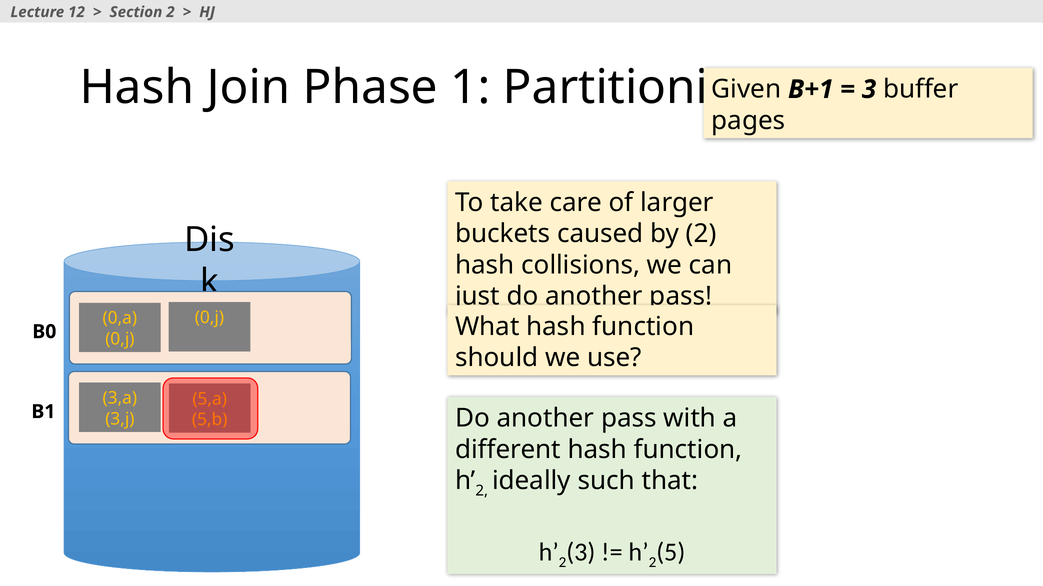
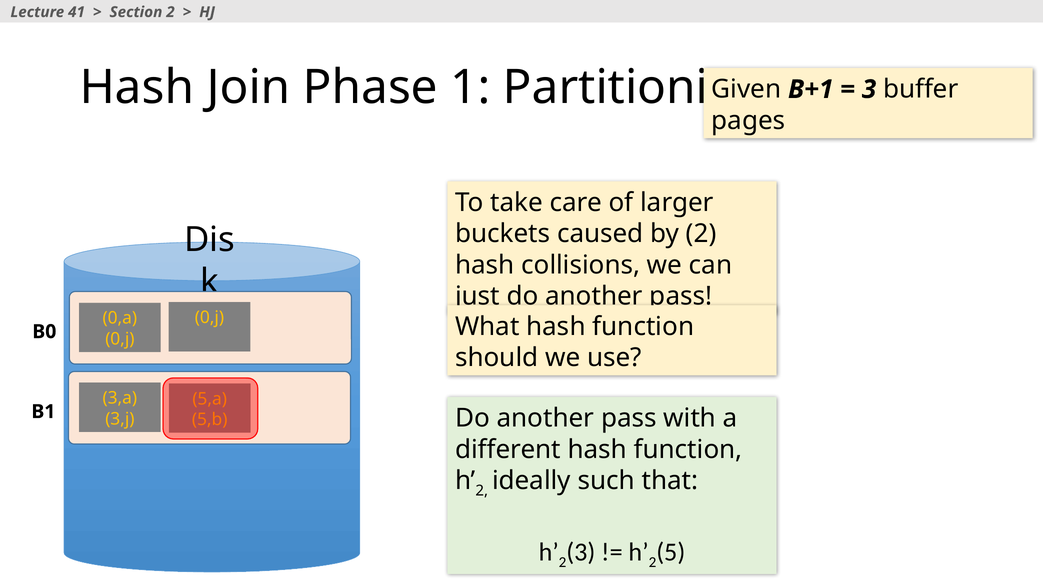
12: 12 -> 41
